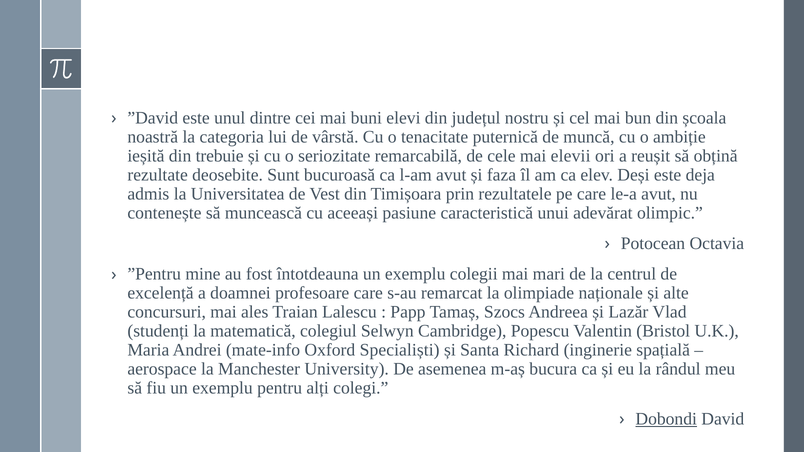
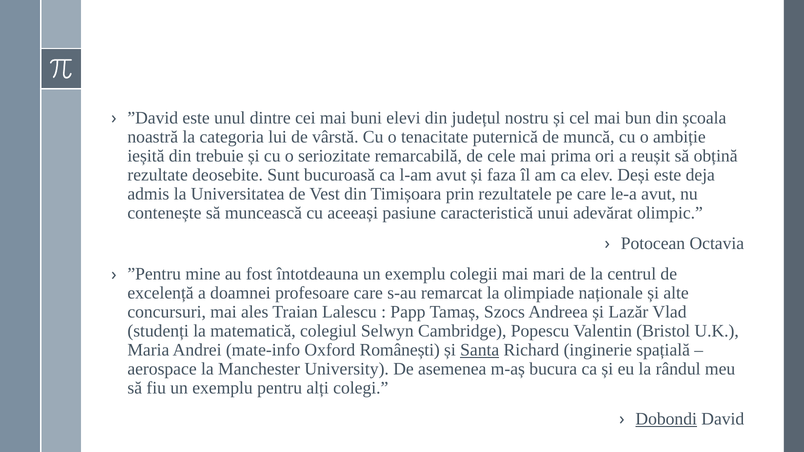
elevii: elevii -> prima
Specialiști: Specialiști -> Românești
Santa underline: none -> present
